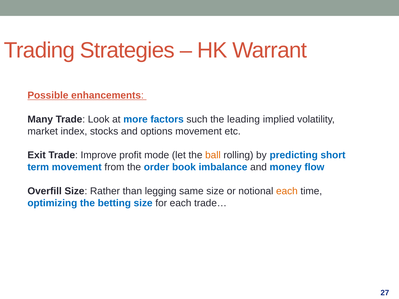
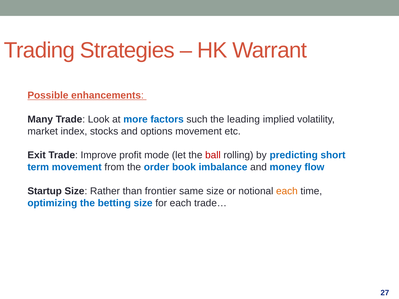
ball colour: orange -> red
Overfill: Overfill -> Startup
legging: legging -> frontier
